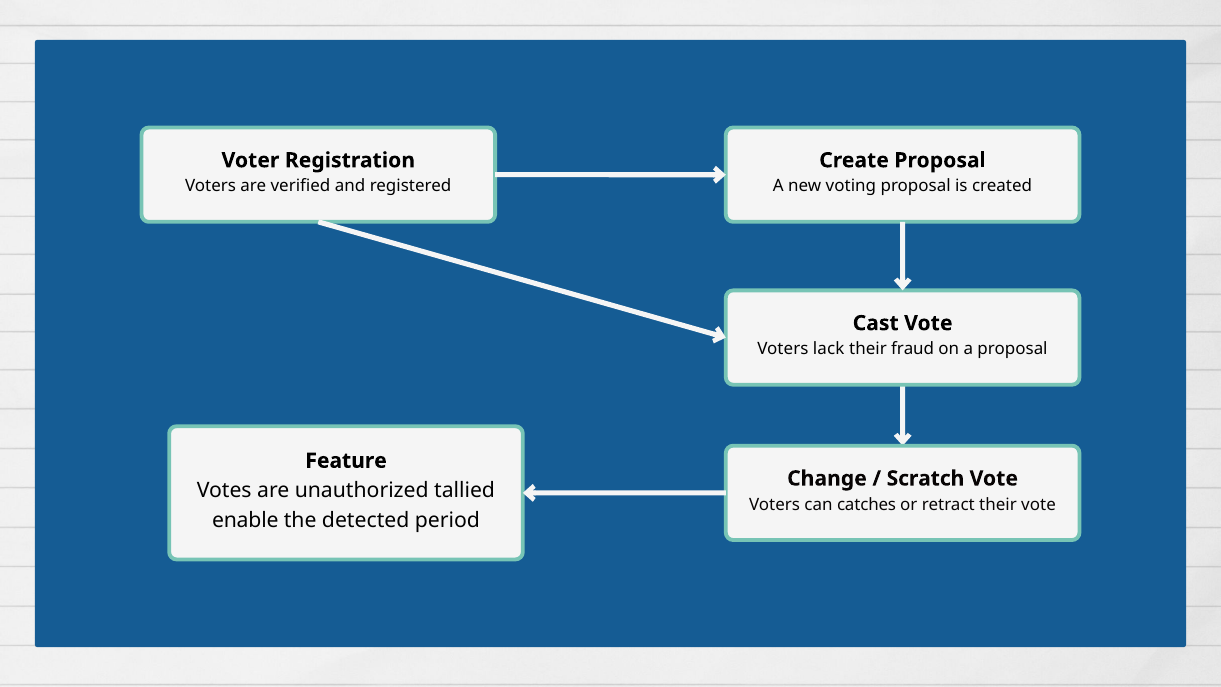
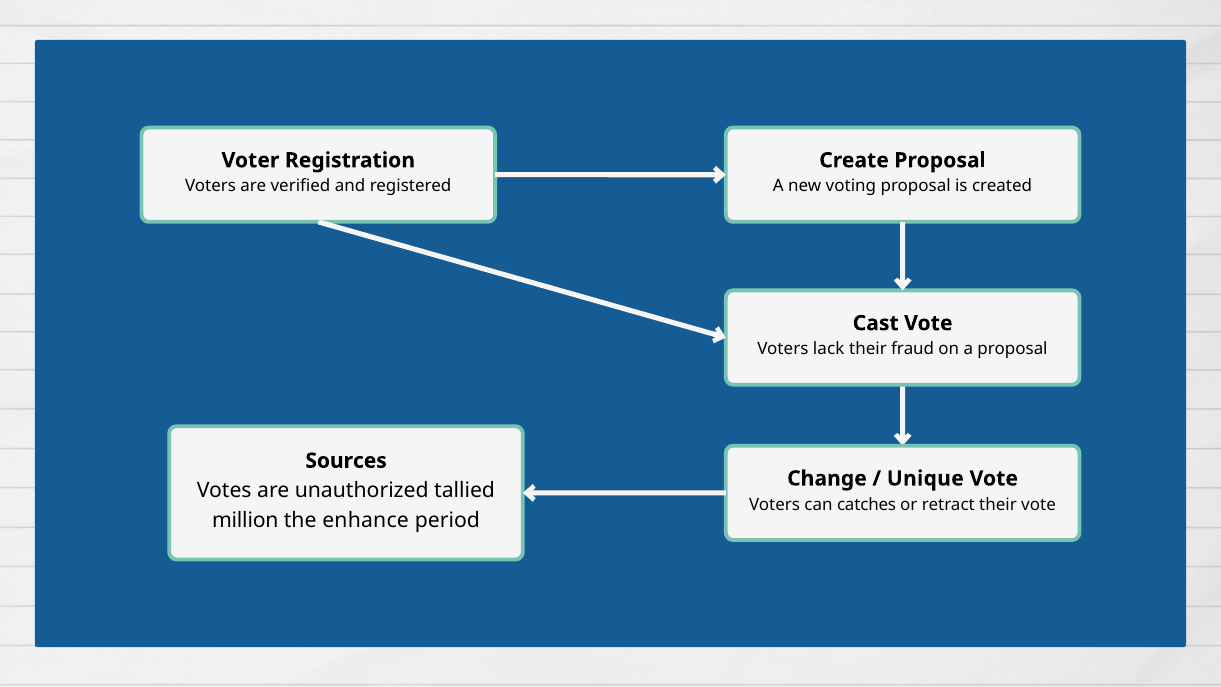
Feature: Feature -> Sources
Scratch: Scratch -> Unique
enable: enable -> million
detected: detected -> enhance
